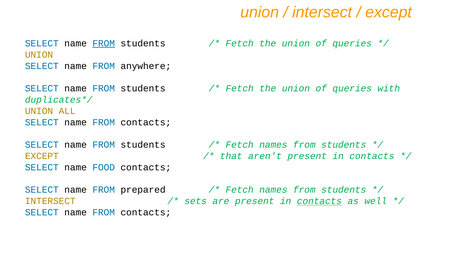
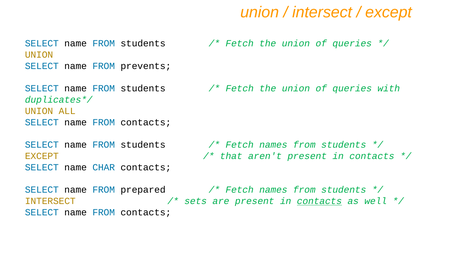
FROM at (104, 43) underline: present -> none
anywhere: anywhere -> prevents
FOOD: FOOD -> CHAR
